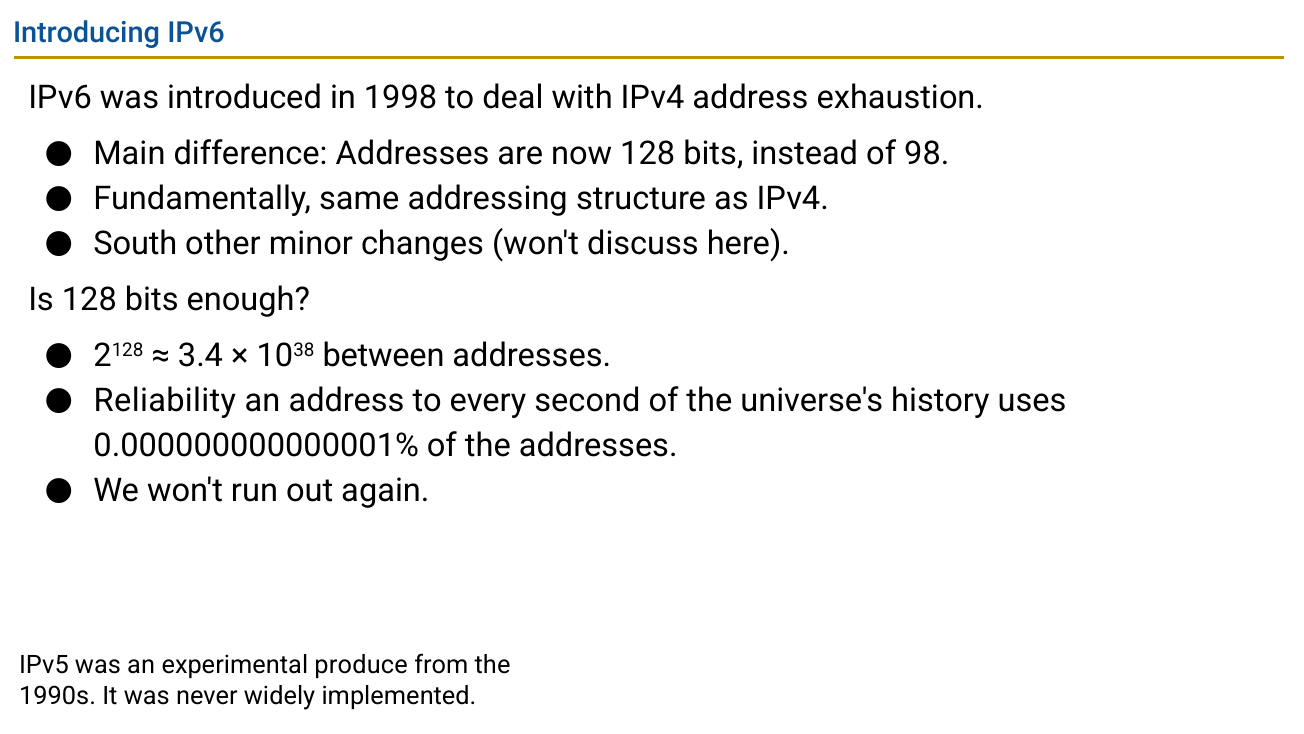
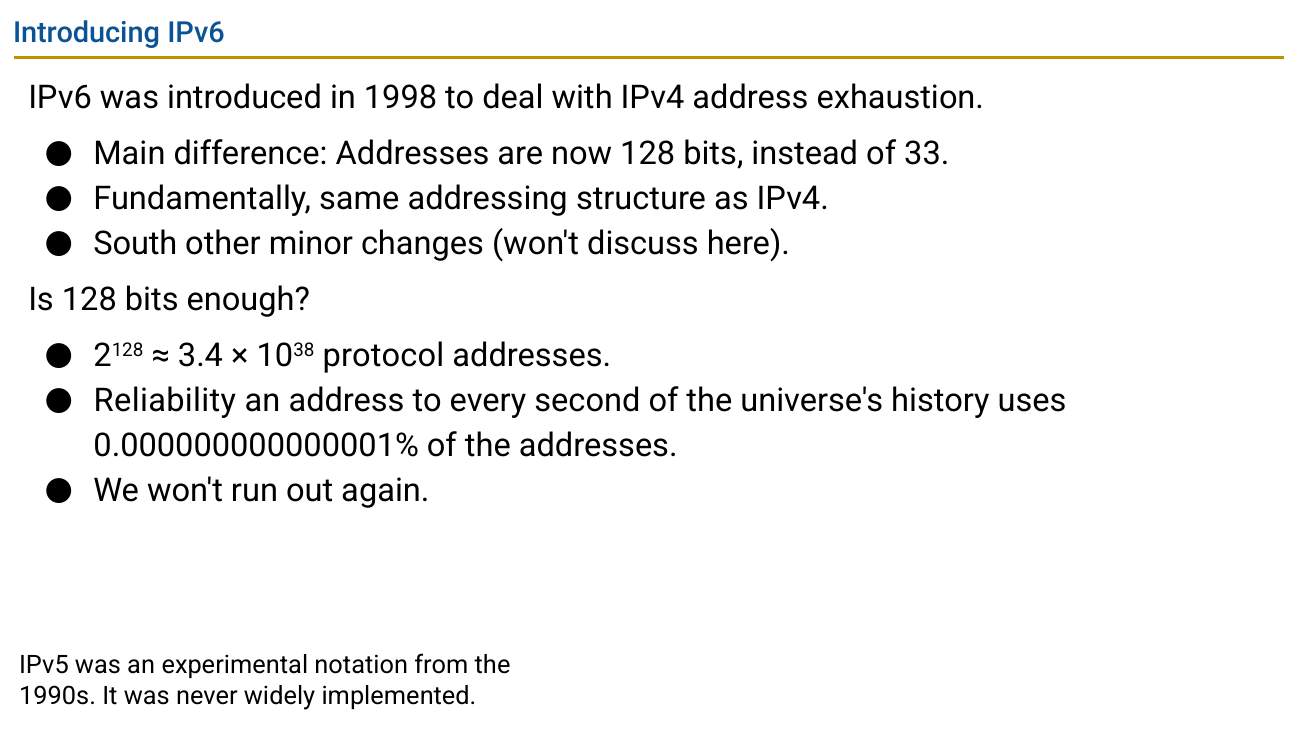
98: 98 -> 33
between: between -> protocol
produce: produce -> notation
